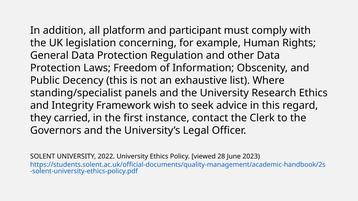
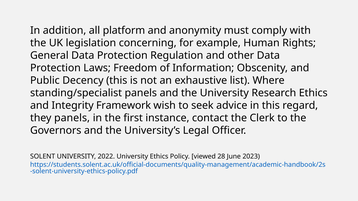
participant: participant -> anonymity
they carried: carried -> panels
